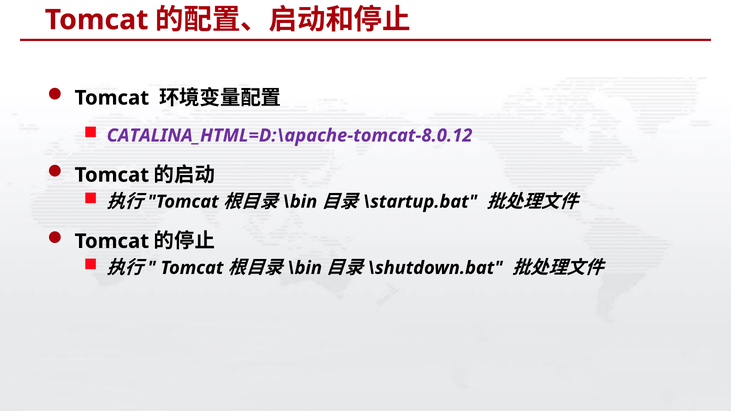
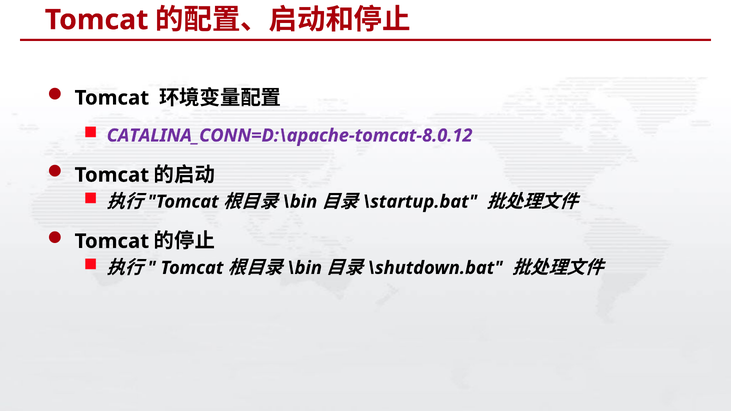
CATALINA_HTML=D:\apache-tomcat-8.0.12: CATALINA_HTML=D:\apache-tomcat-8.0.12 -> CATALINA_CONN=D:\apache-tomcat-8.0.12
